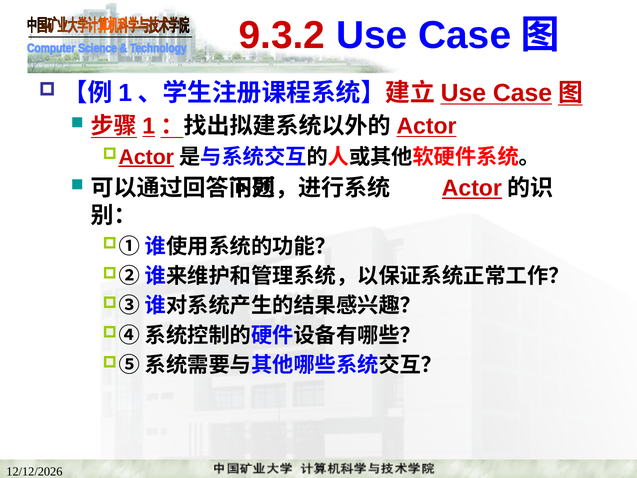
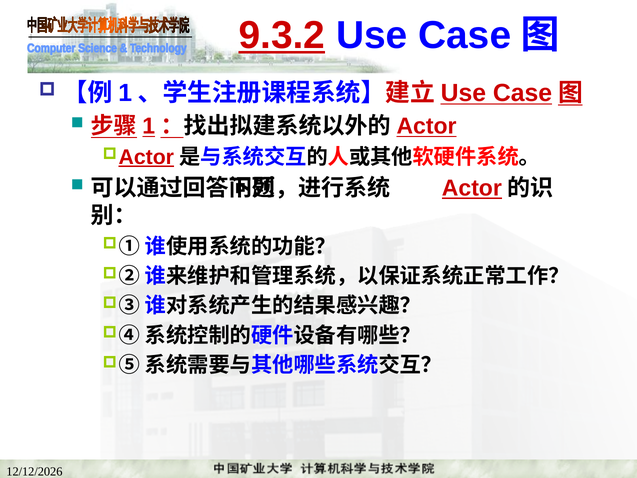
9.3.2 underline: none -> present
